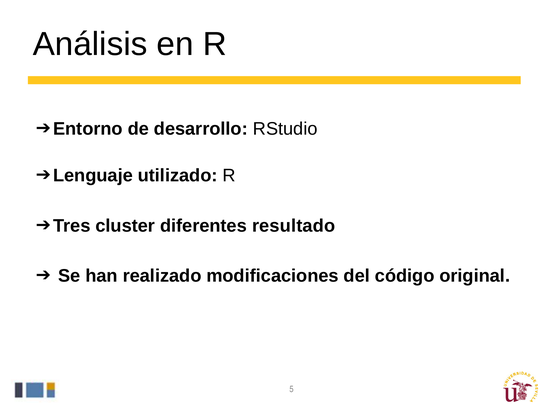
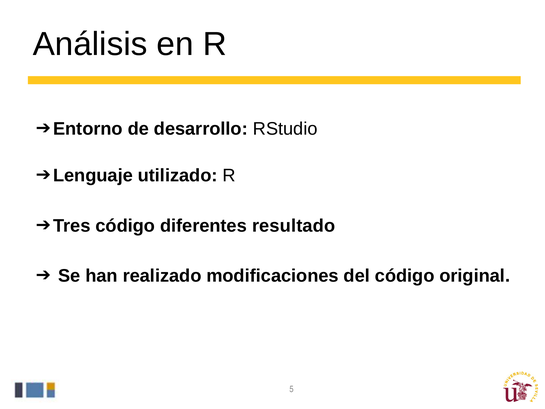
cluster at (125, 226): cluster -> código
